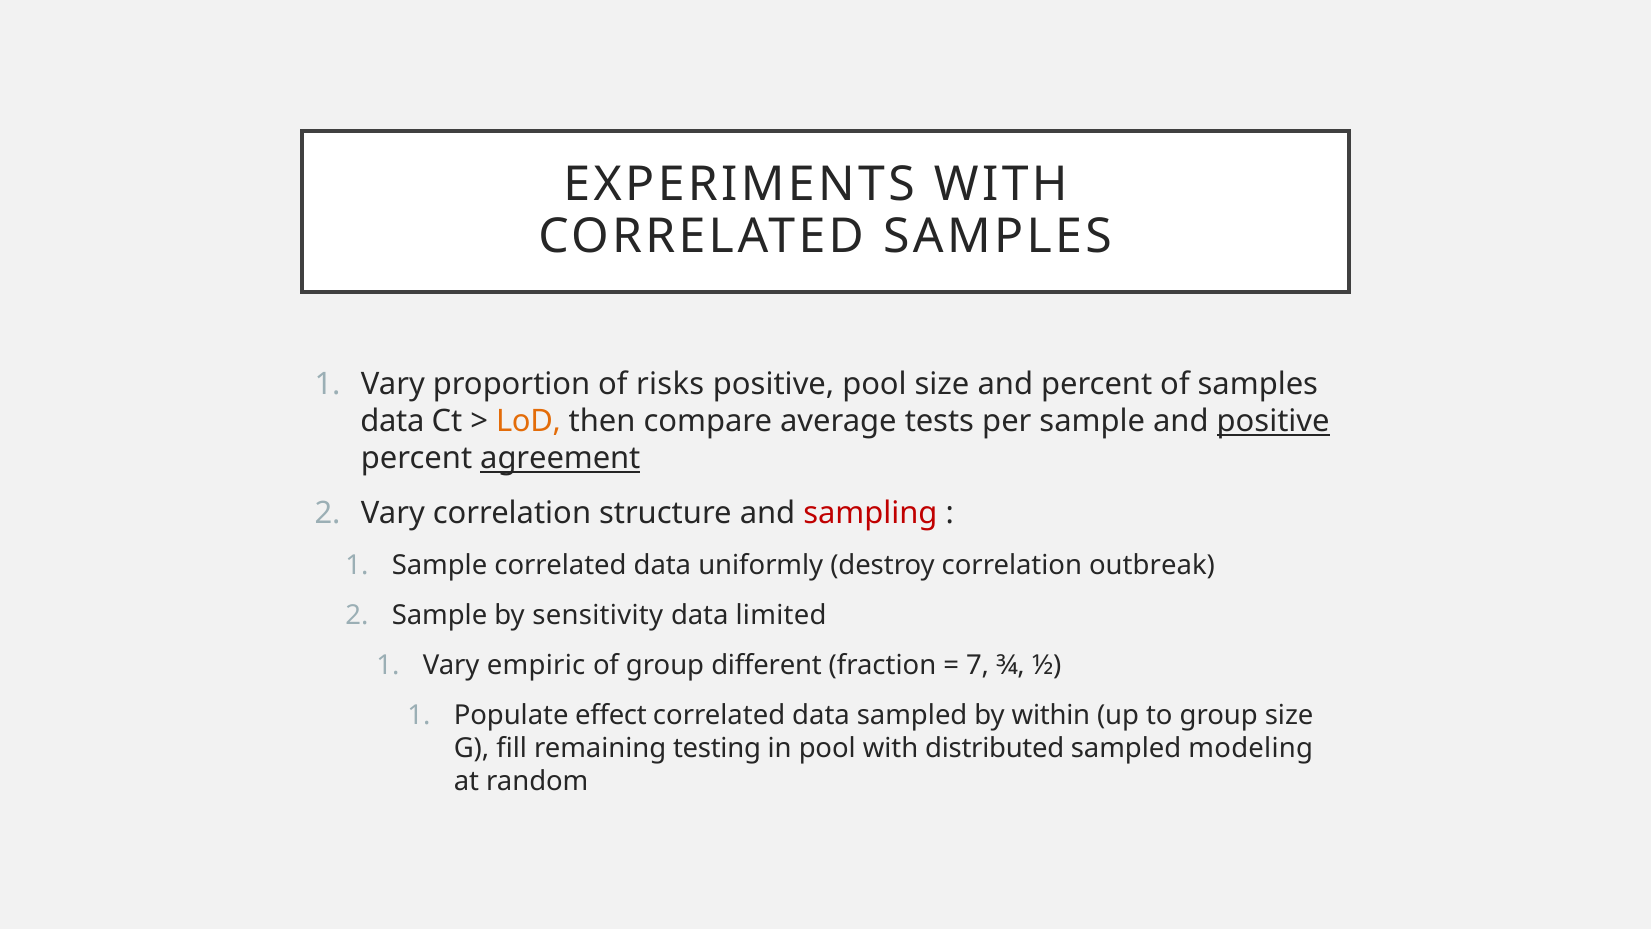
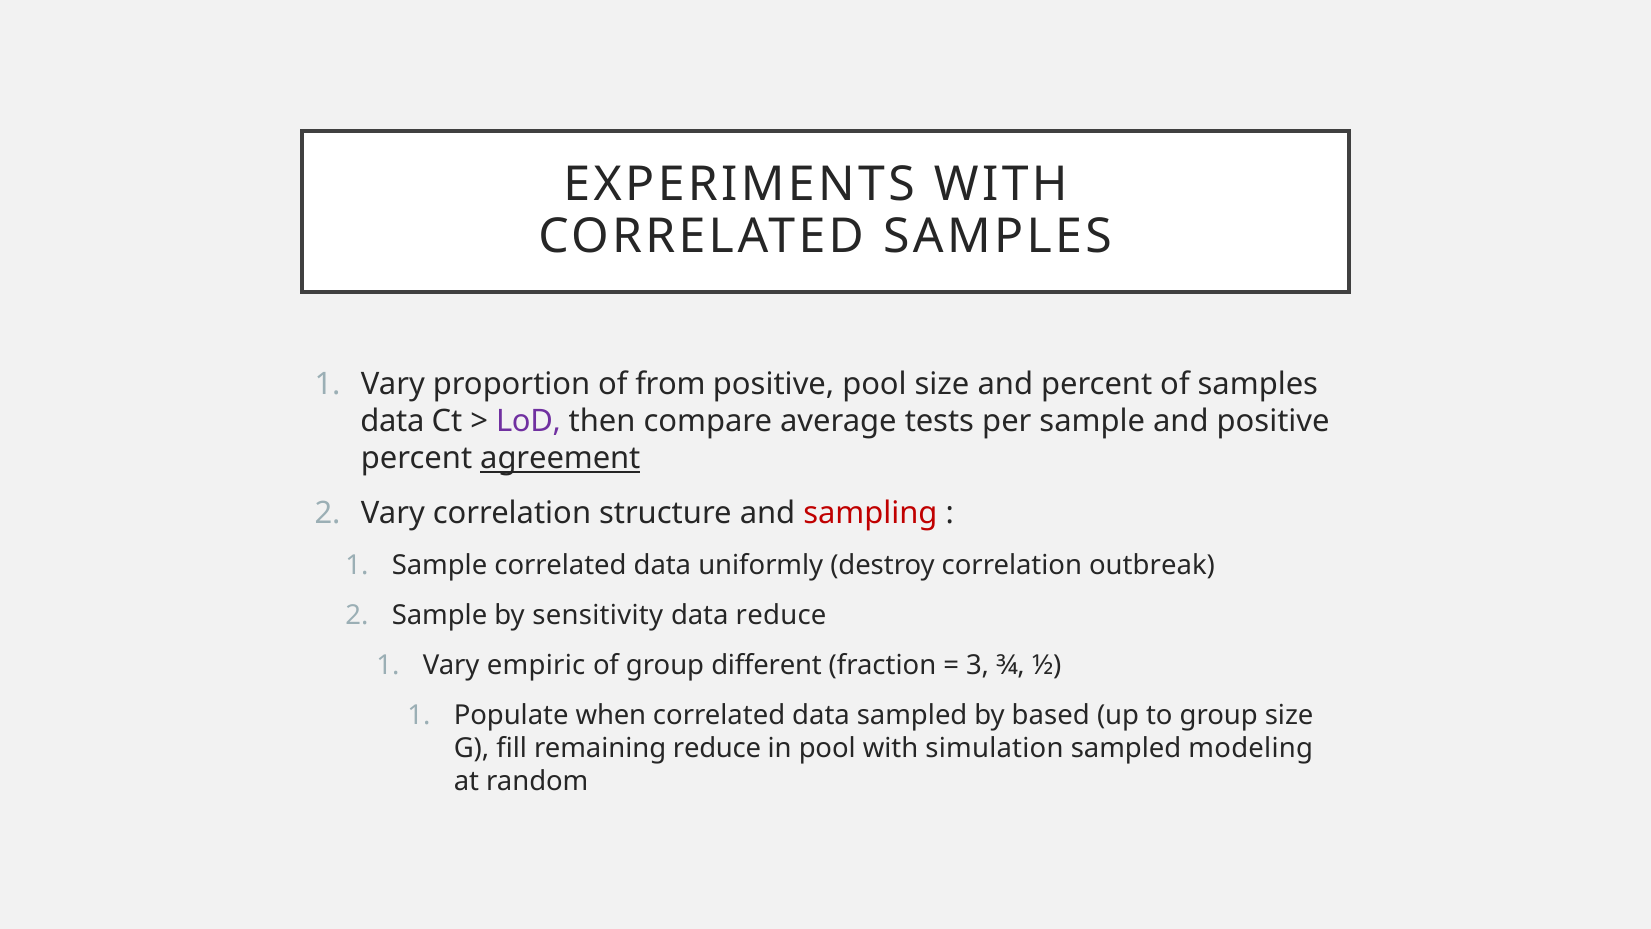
risks: risks -> from
LoD colour: orange -> purple
positive at (1273, 421) underline: present -> none
data limited: limited -> reduce
7: 7 -> 3
effect: effect -> when
within: within -> based
remaining testing: testing -> reduce
distributed: distributed -> simulation
